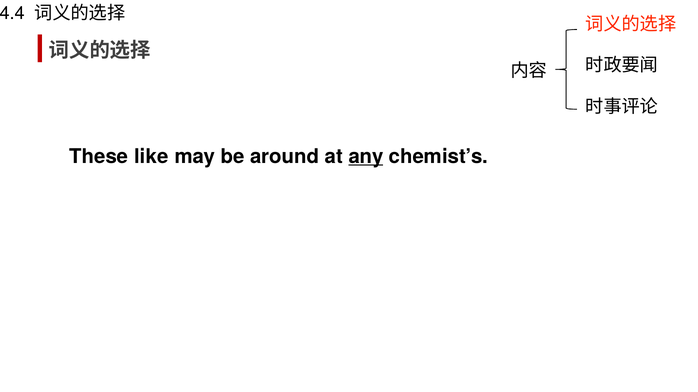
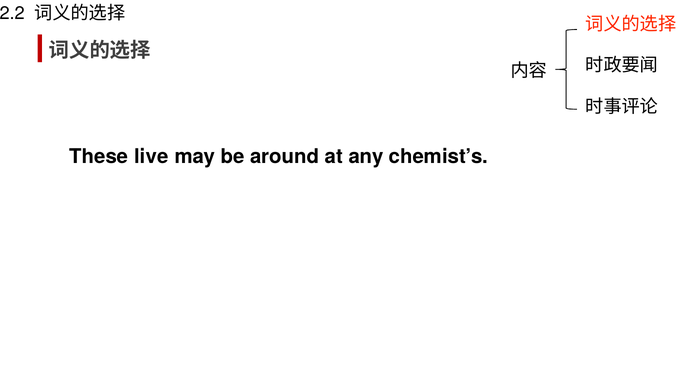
4.4: 4.4 -> 2.2
like: like -> live
any underline: present -> none
